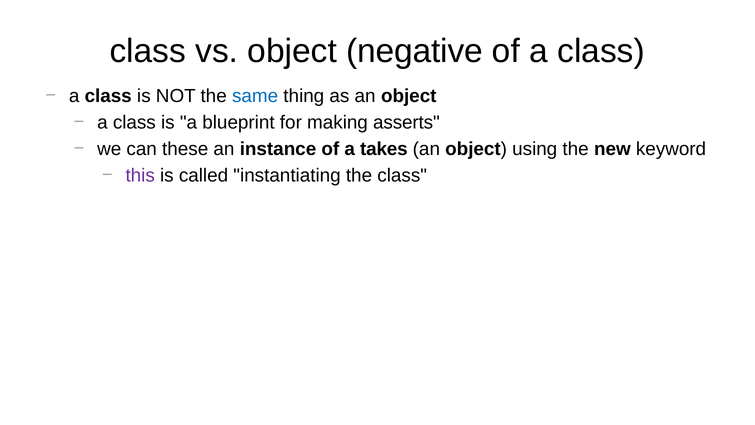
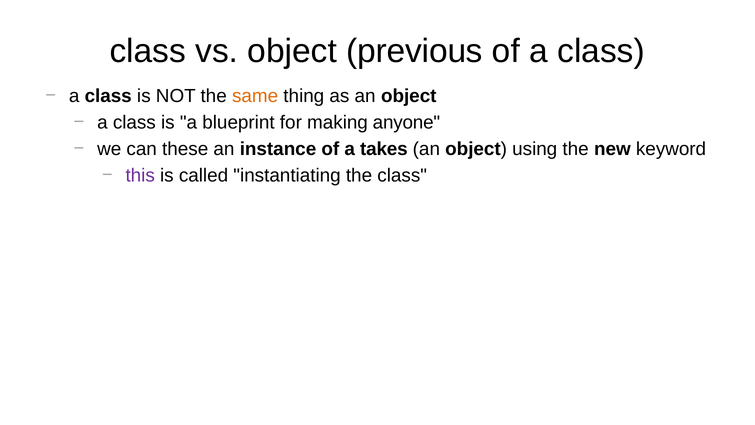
negative: negative -> previous
same colour: blue -> orange
asserts: asserts -> anyone
